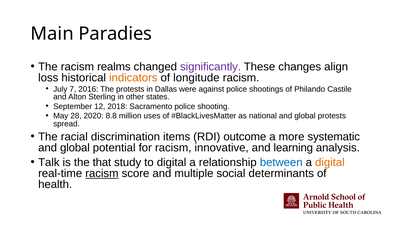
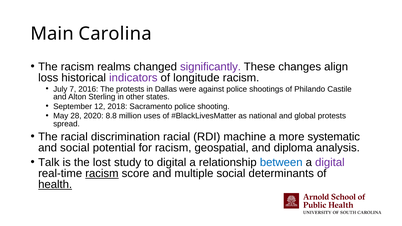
Paradies: Paradies -> Carolina
indicators colour: orange -> purple
discrimination items: items -> racial
outcome: outcome -> machine
global at (75, 148): global -> social
innovative: innovative -> geospatial
learning: learning -> diploma
that: that -> lost
digital at (330, 163) colour: orange -> purple
health underline: none -> present
